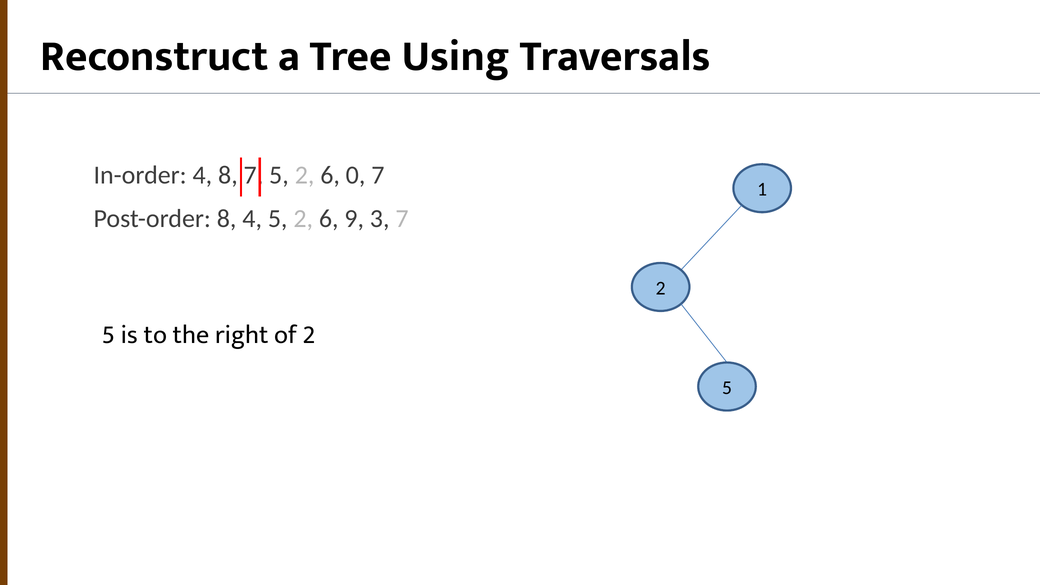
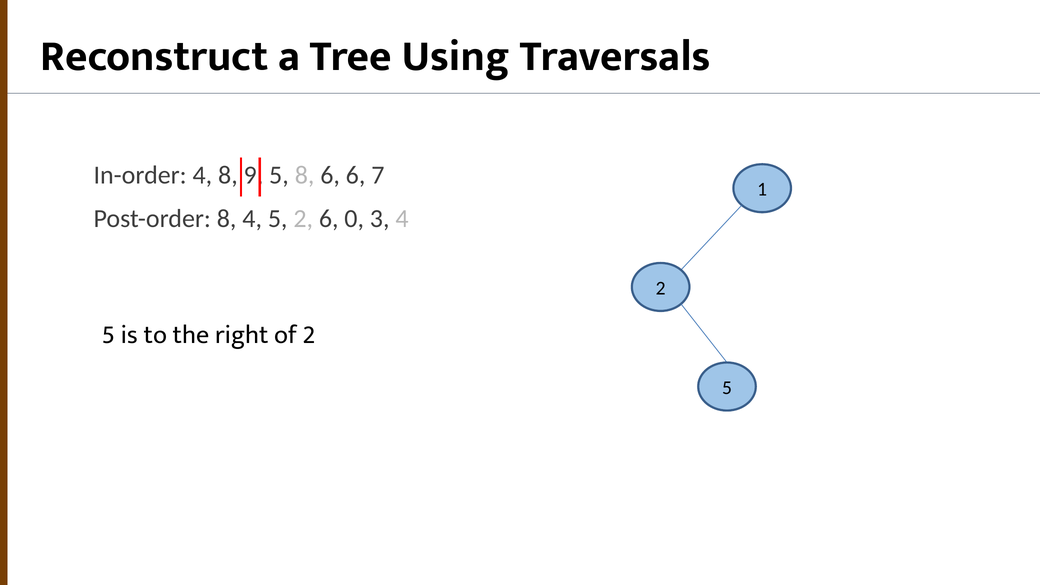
8 7: 7 -> 9
2 at (305, 175): 2 -> 8
6 0: 0 -> 6
9: 9 -> 0
3 7: 7 -> 4
